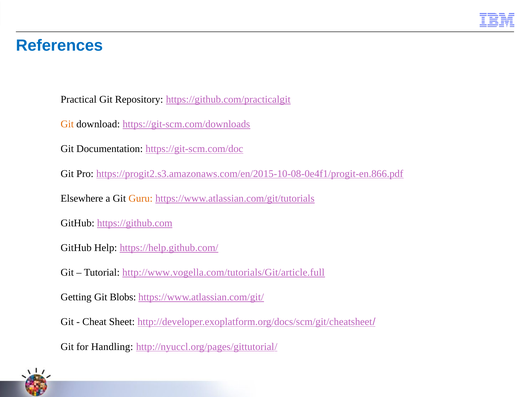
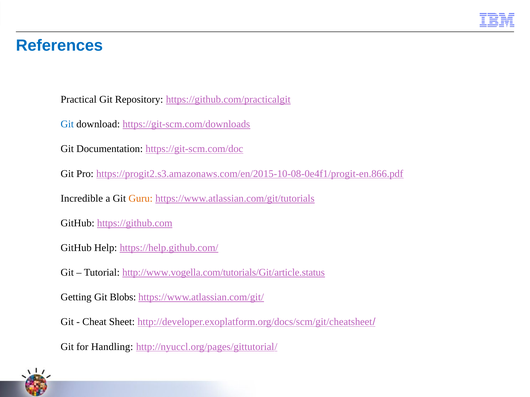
Git at (67, 124) colour: orange -> blue
Elsewhere: Elsewhere -> Incredible
http://www.vogella.com/tutorials/Git/article.full: http://www.vogella.com/tutorials/Git/article.full -> http://www.vogella.com/tutorials/Git/article.status
